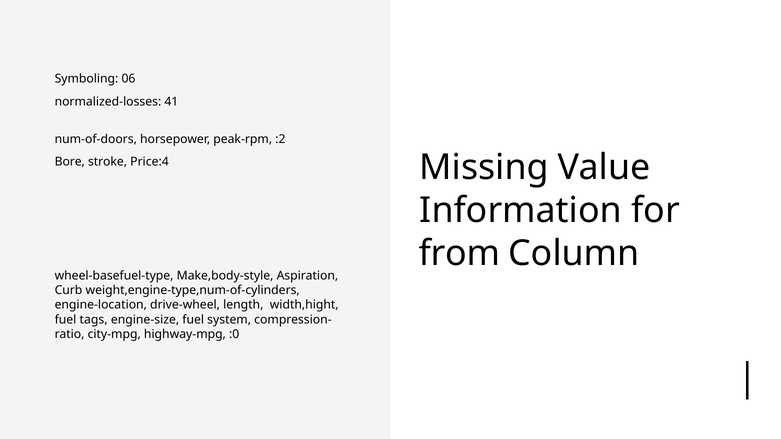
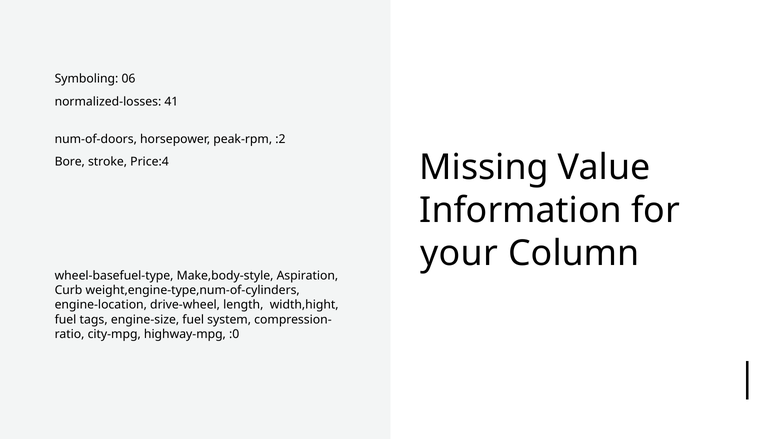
from: from -> your
